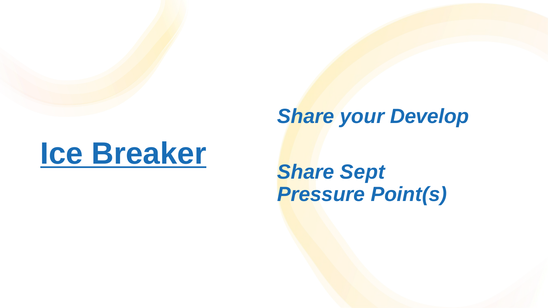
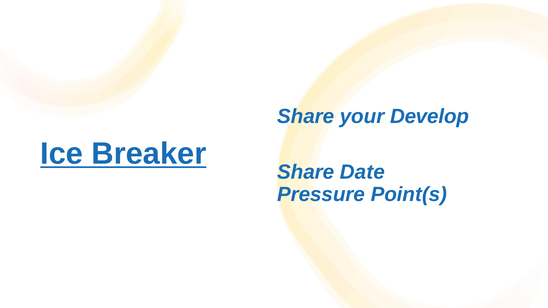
Sept: Sept -> Date
